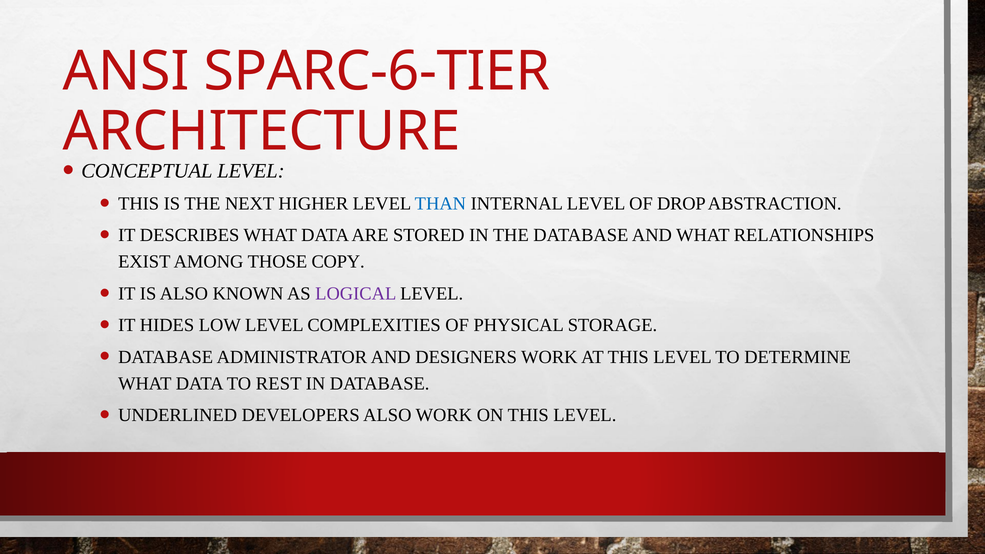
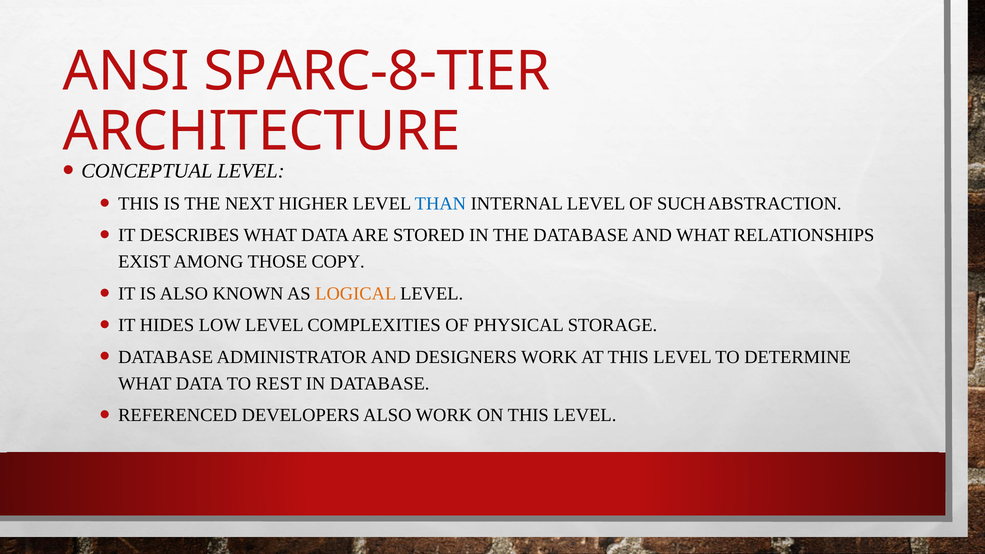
SPARC-6-TIER: SPARC-6-TIER -> SPARC-8-TIER
DROP: DROP -> SUCH
LOGICAL colour: purple -> orange
UNDERLINED: UNDERLINED -> REFERENCED
